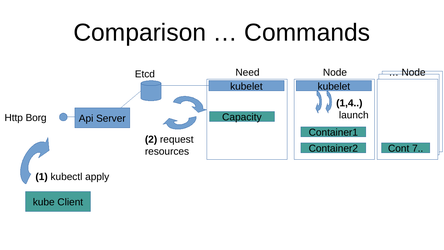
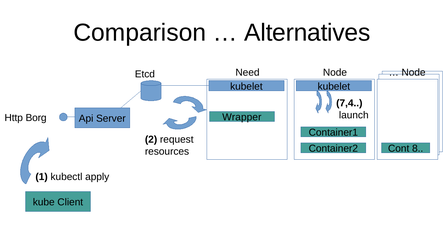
Commands: Commands -> Alternatives
1,4: 1,4 -> 7,4
Capacity: Capacity -> Wrapper
7: 7 -> 8
